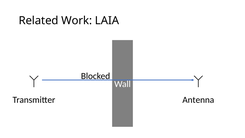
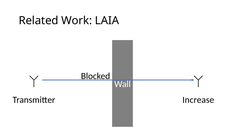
Antenna: Antenna -> Increase
